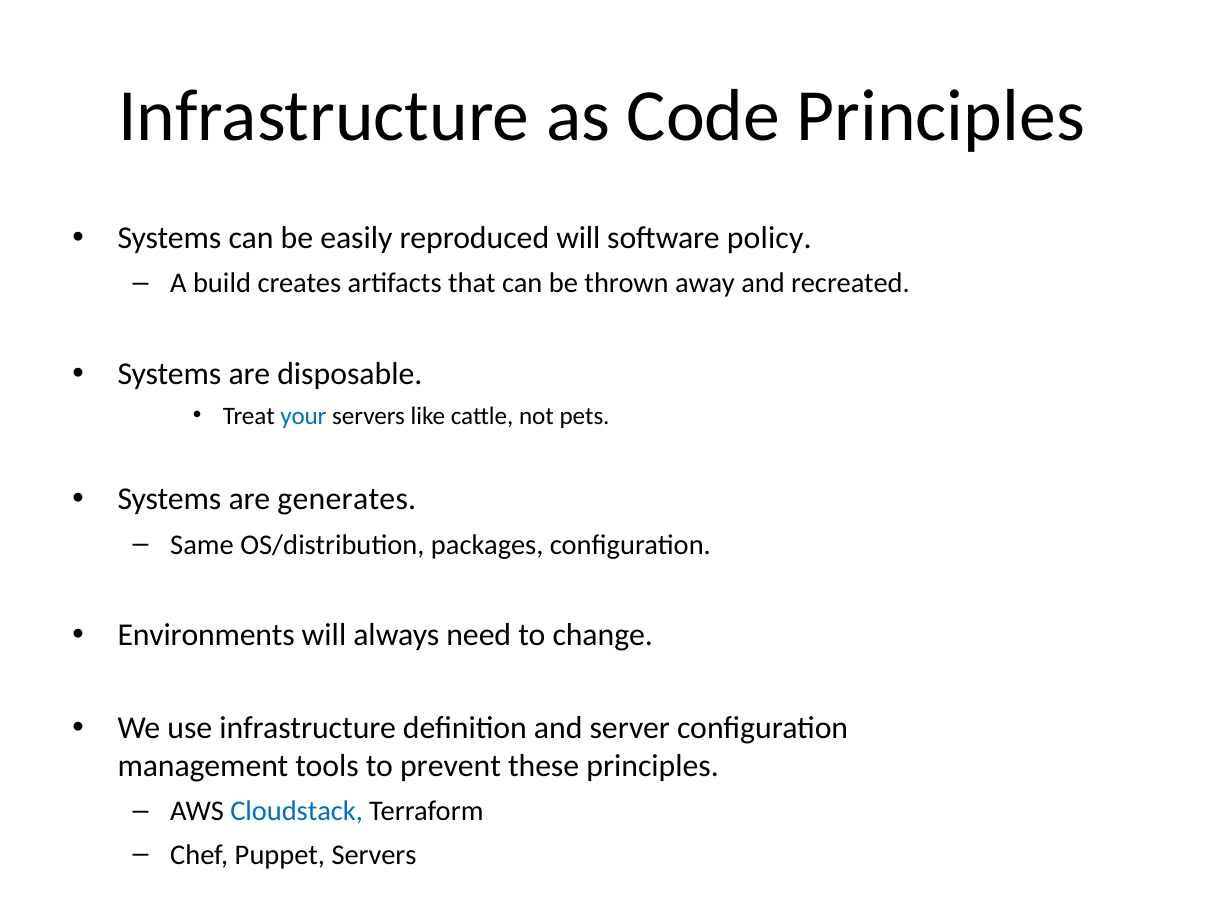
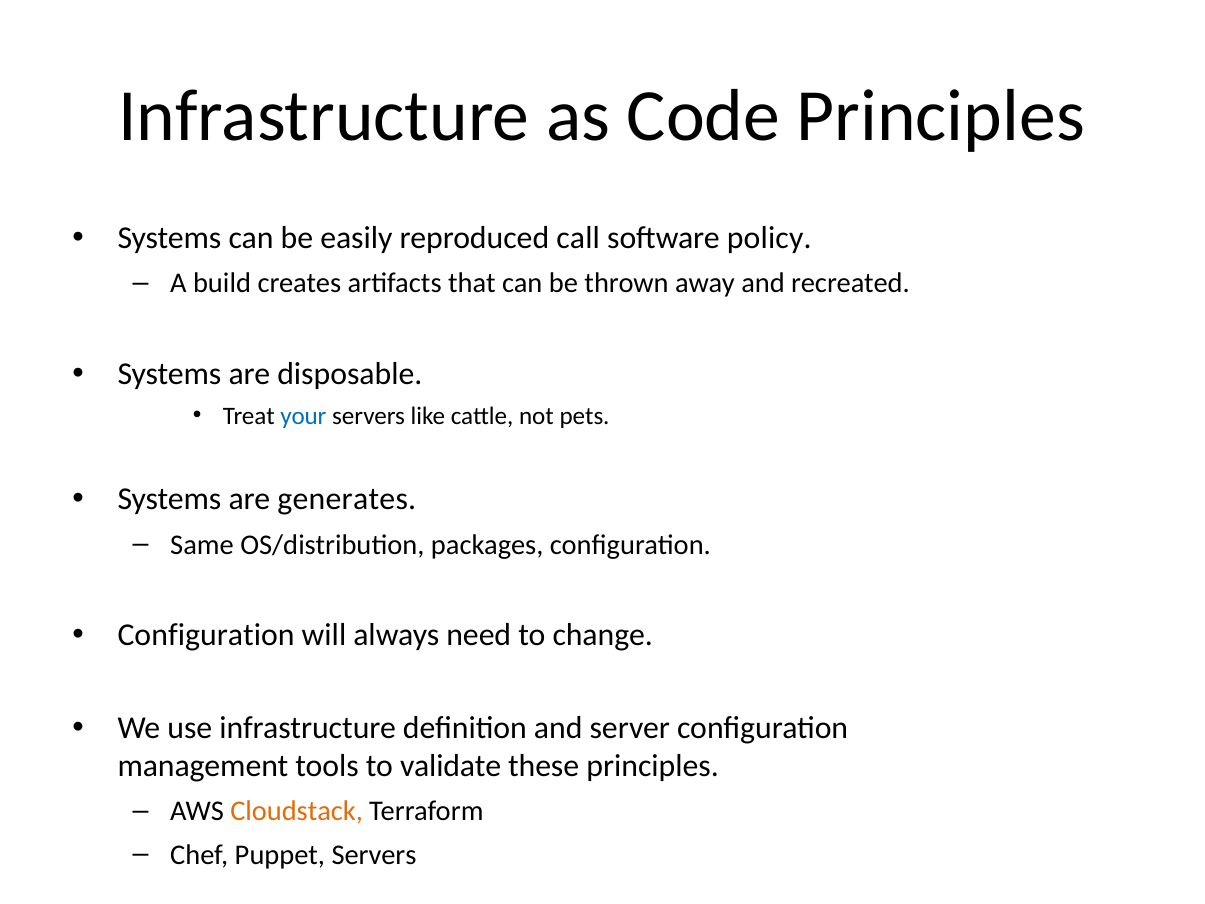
reproduced will: will -> call
Environments at (206, 635): Environments -> Configuration
prevent: prevent -> validate
Cloudstack colour: blue -> orange
